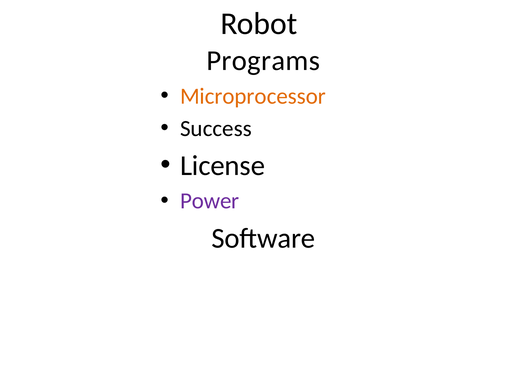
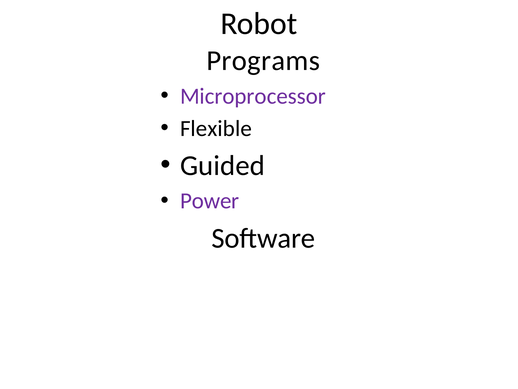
Microprocessor colour: orange -> purple
Success: Success -> Flexible
License: License -> Guided
